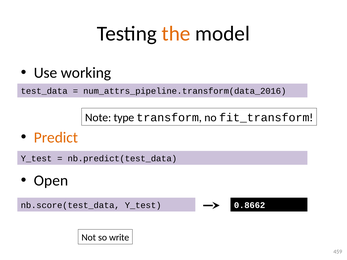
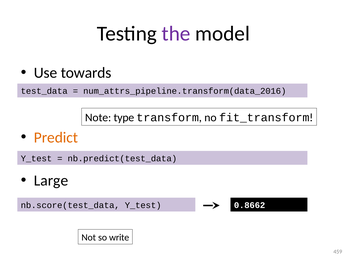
the colour: orange -> purple
working: working -> towards
Open: Open -> Large
